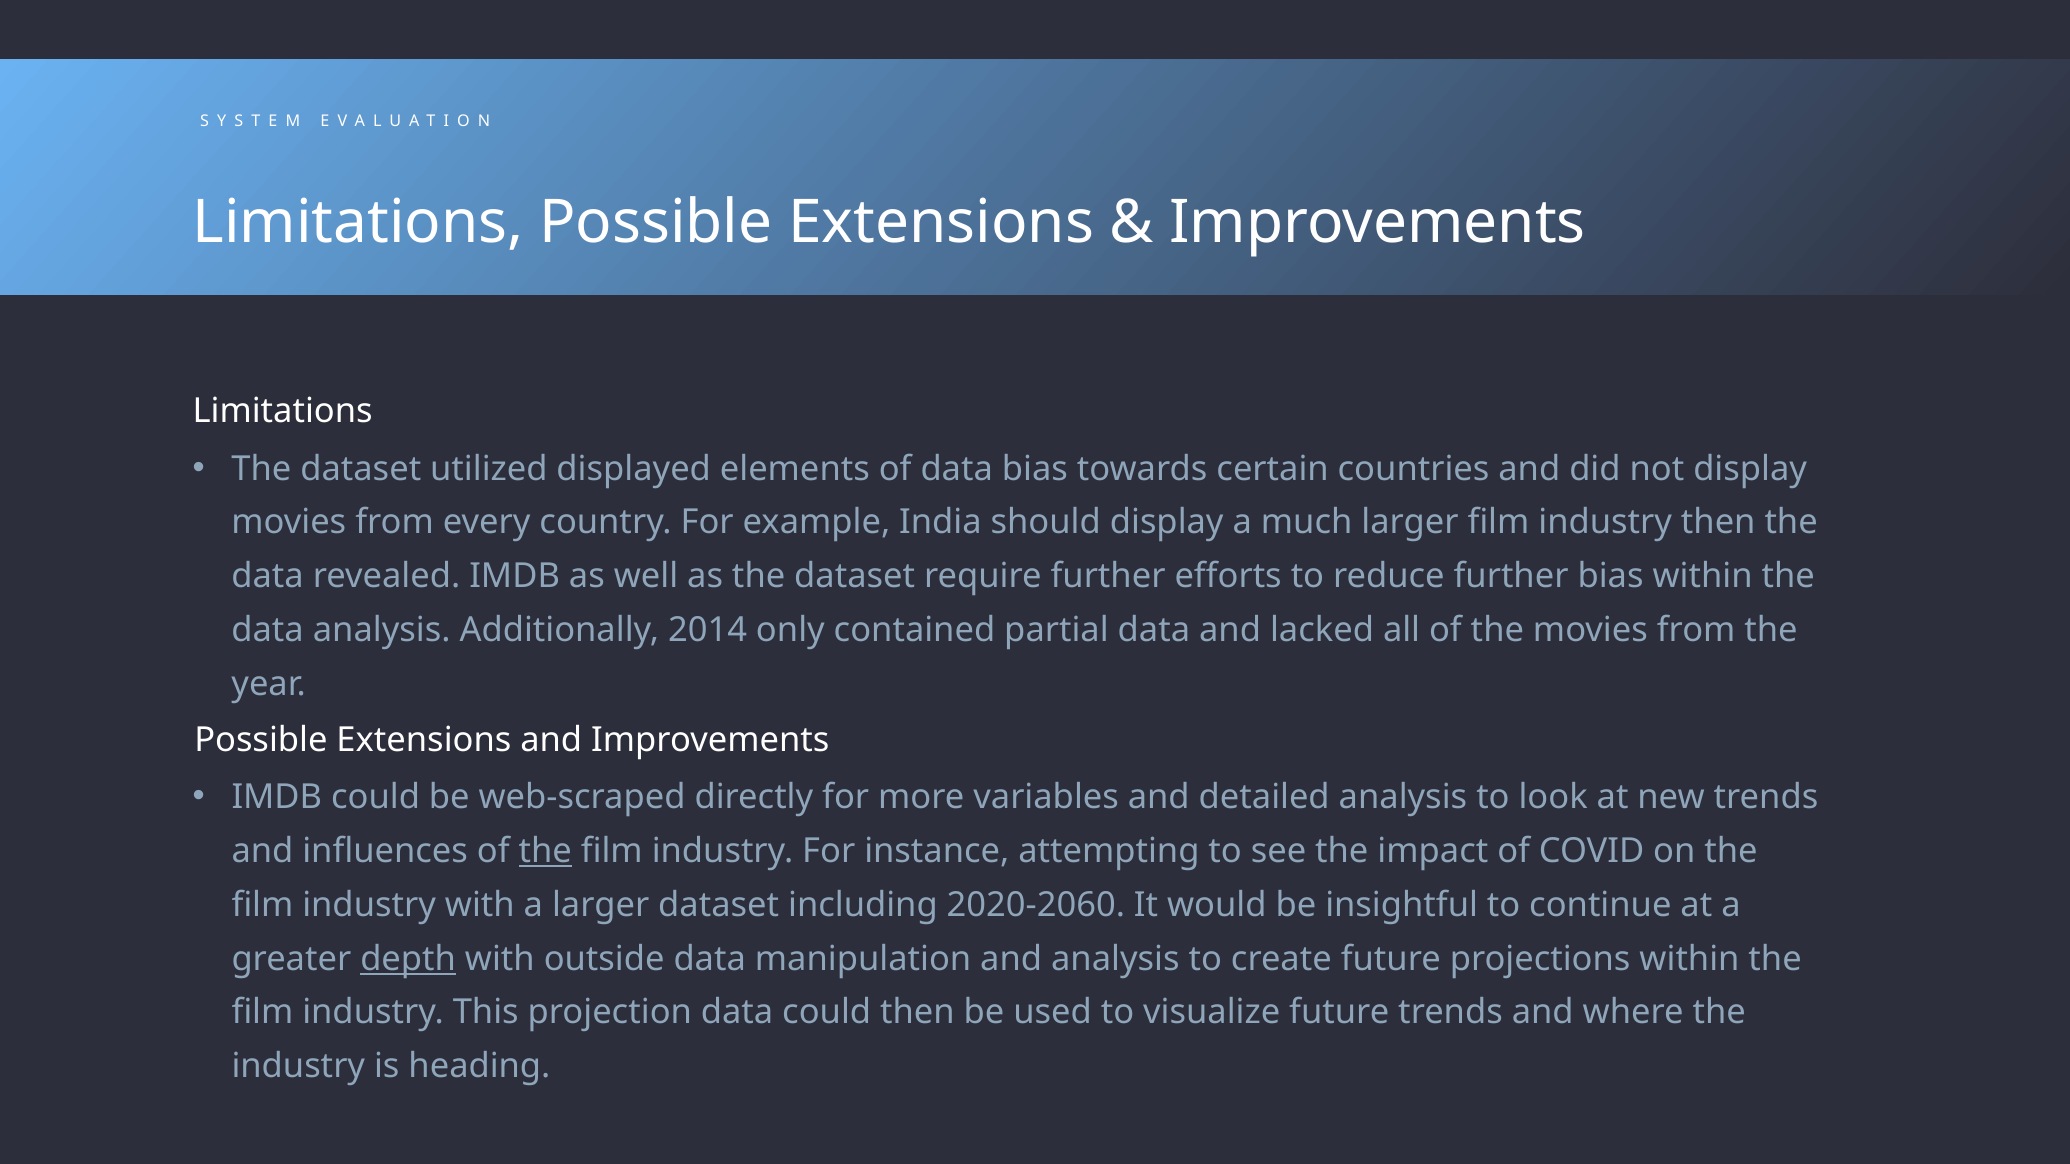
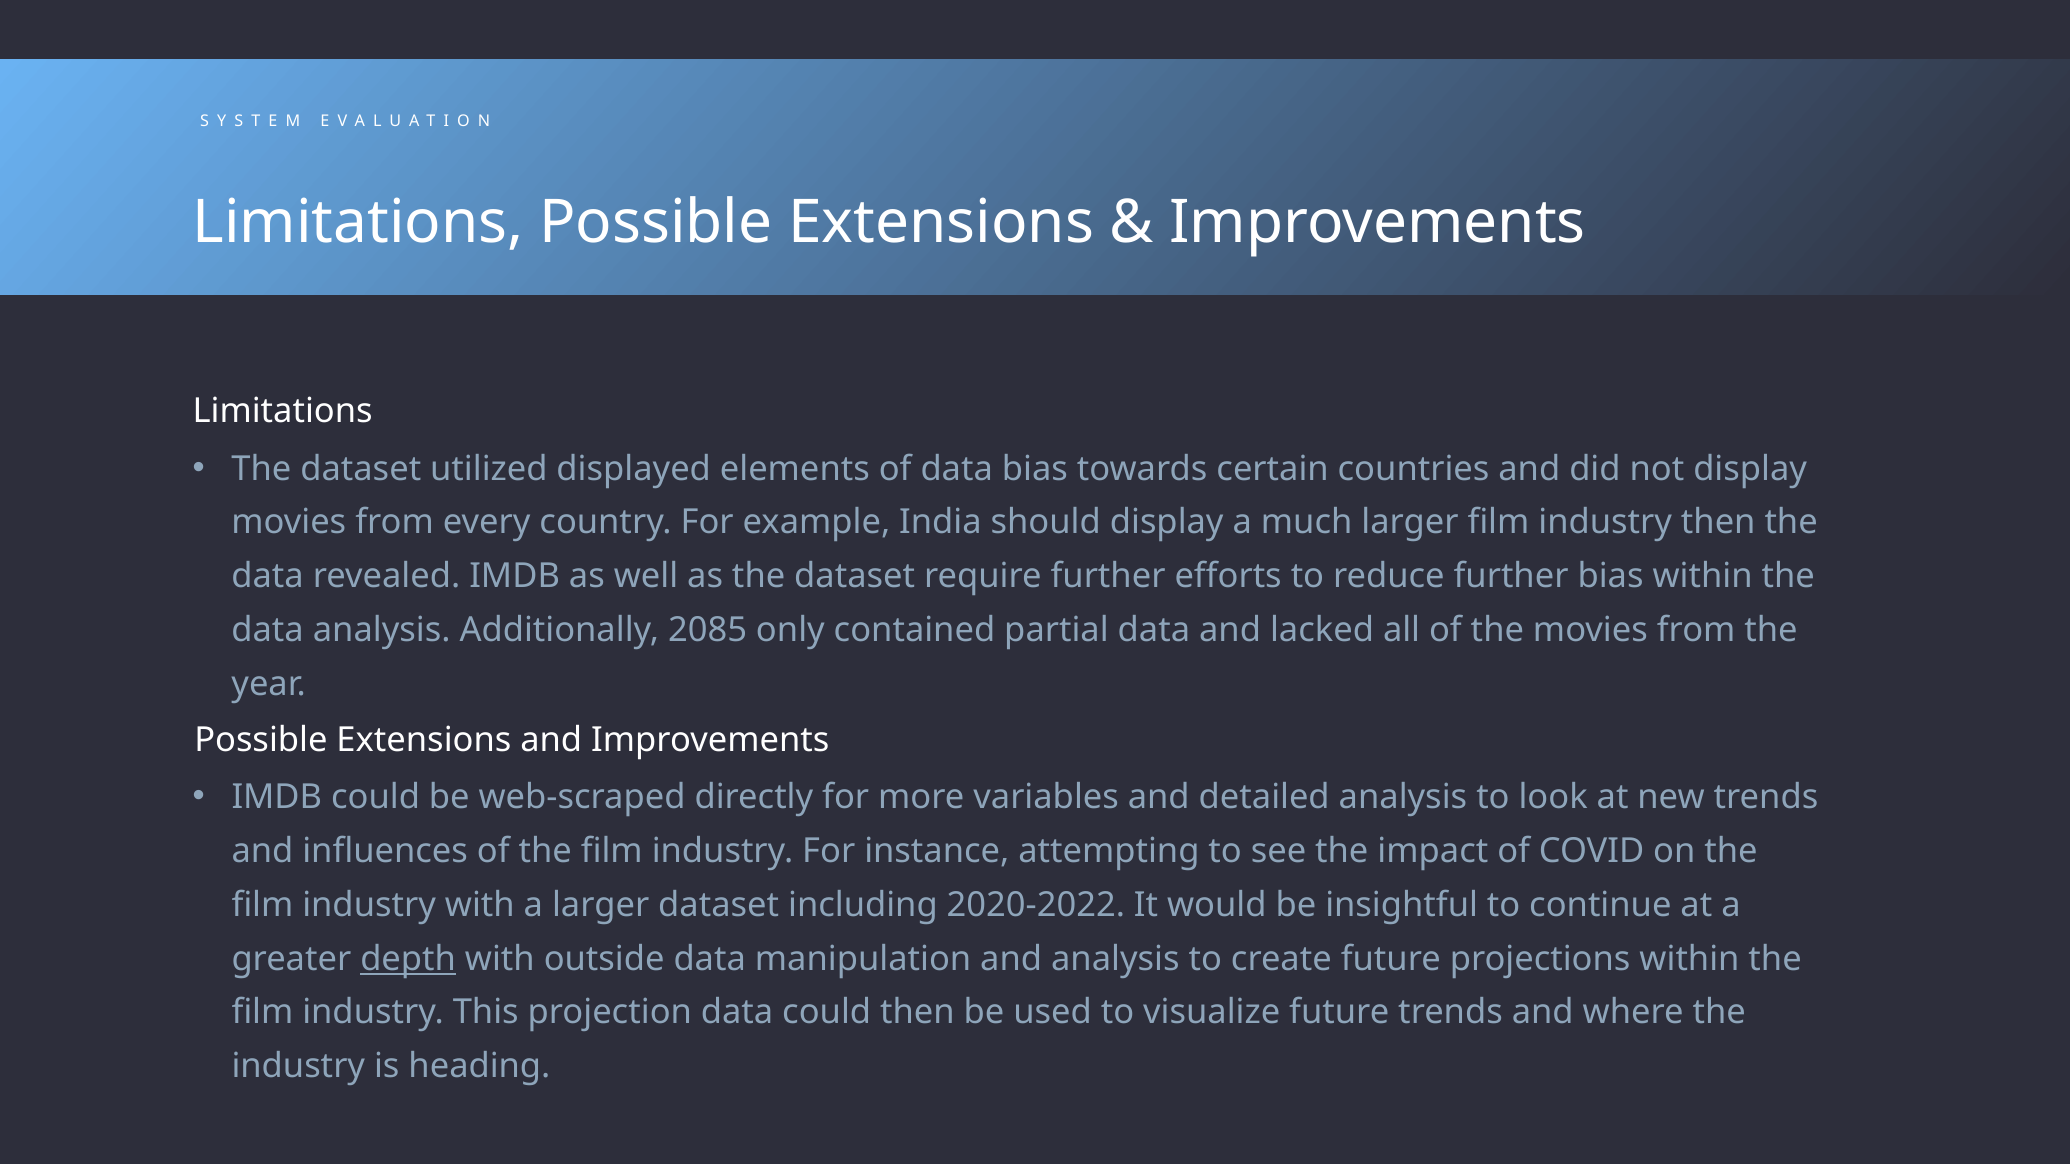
2014: 2014 -> 2085
the at (545, 851) underline: present -> none
2020-2060: 2020-2060 -> 2020-2022
